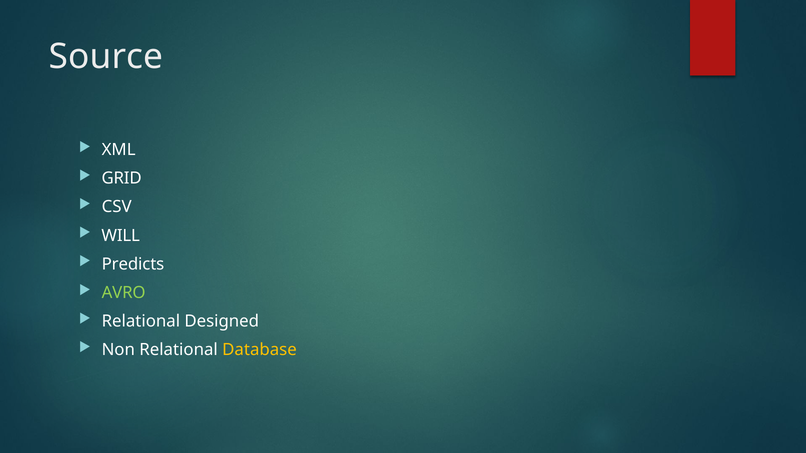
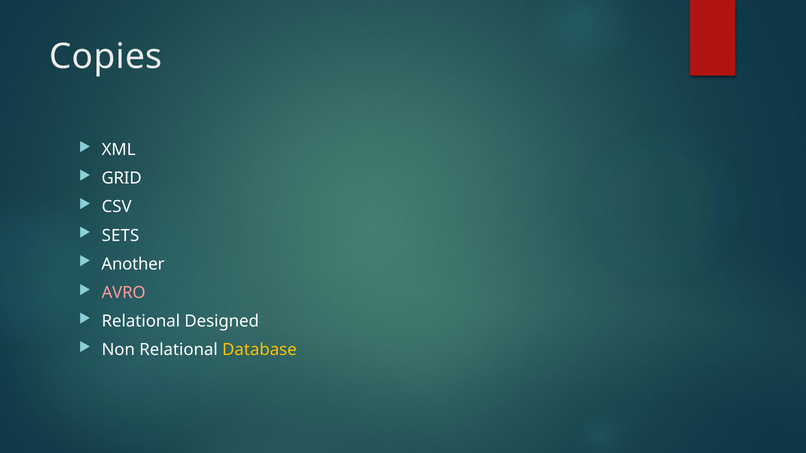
Source: Source -> Copies
WILL: WILL -> SETS
Predicts: Predicts -> Another
AVRO colour: light green -> pink
